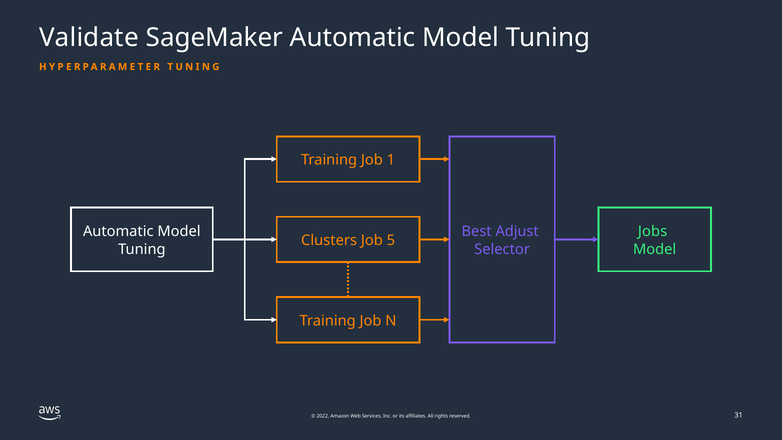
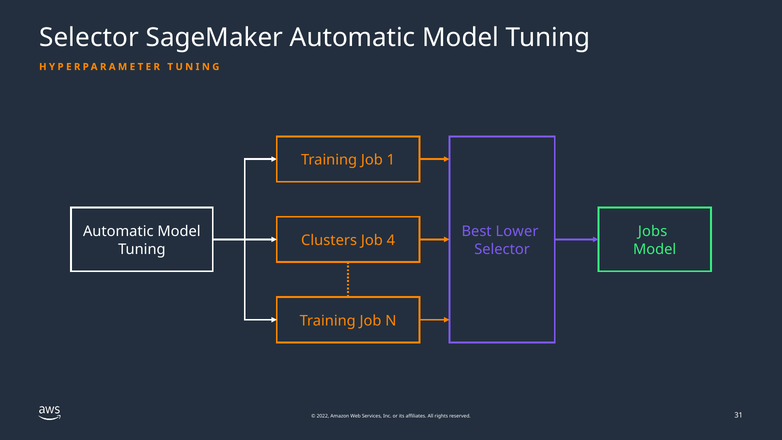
Validate at (89, 38): Validate -> Selector
Adjust: Adjust -> Lower
5: 5 -> 4
